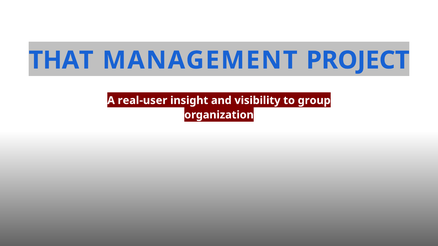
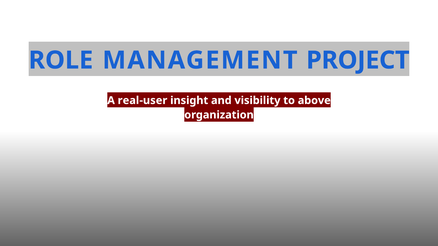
THAT: THAT -> ROLE
group: group -> above
